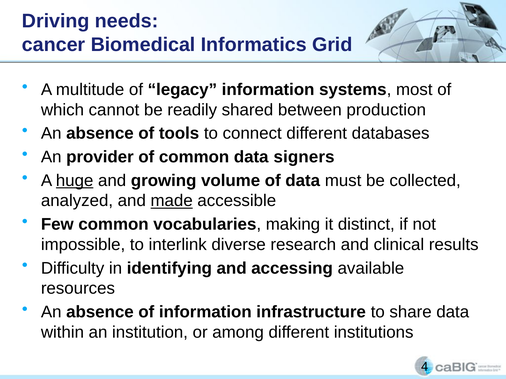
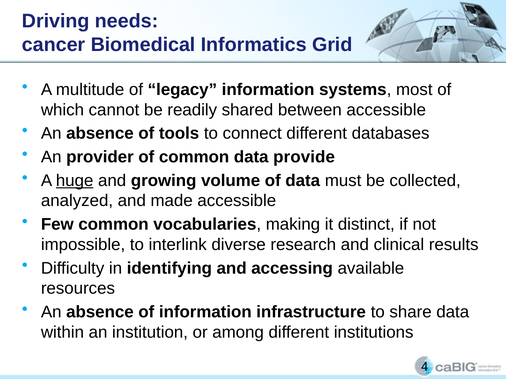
between production: production -> accessible
signers: signers -> provide
made underline: present -> none
